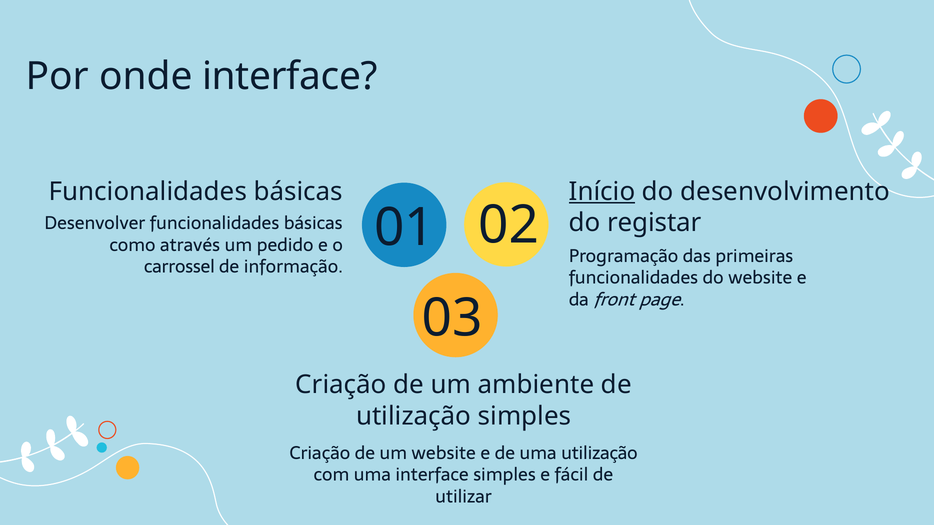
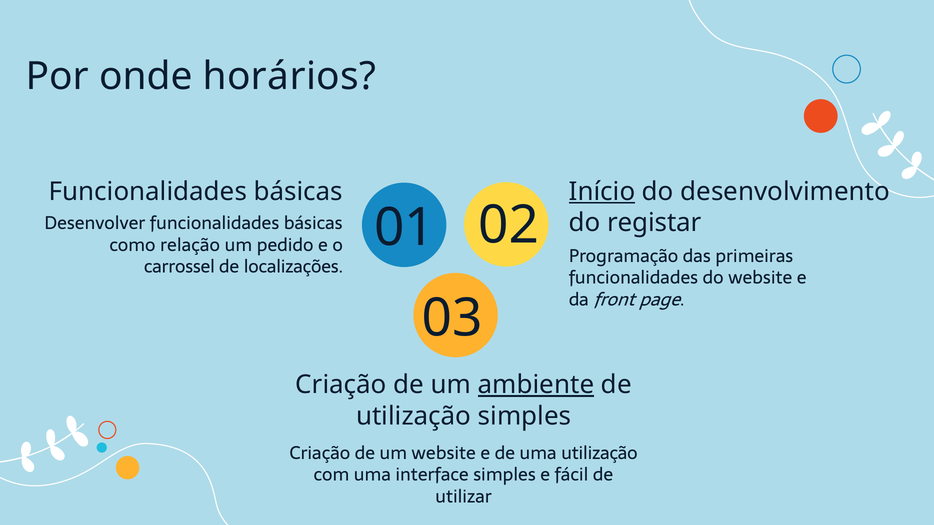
onde interface: interface -> horários
através: através -> relação
informação: informação -> localizações
ambiente underline: none -> present
